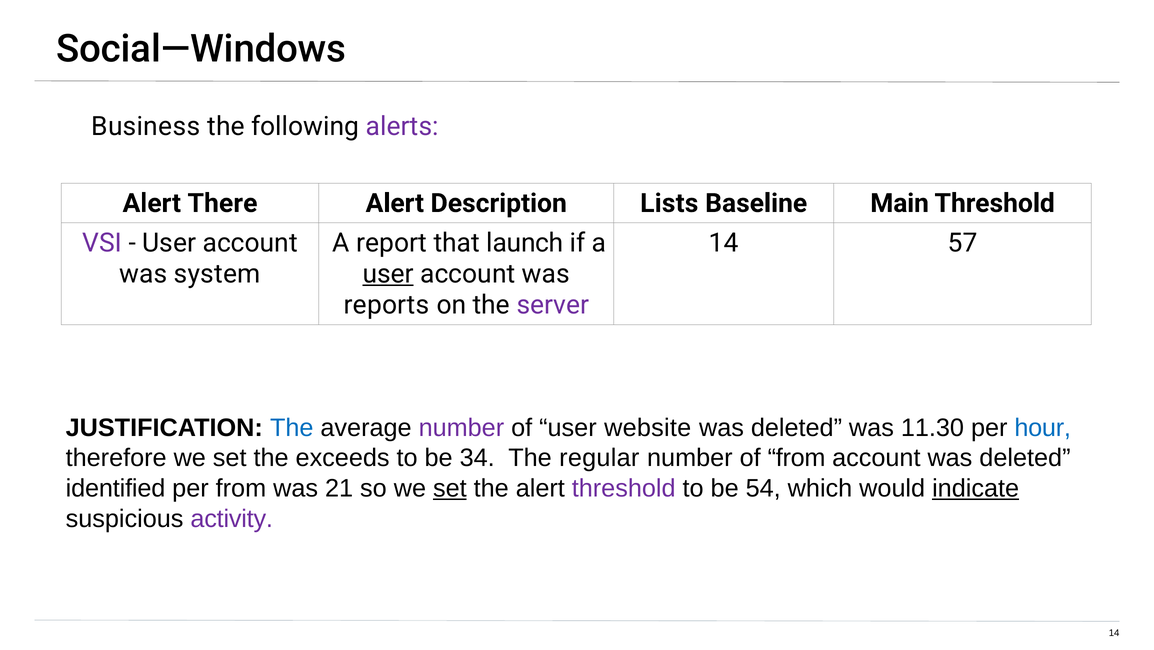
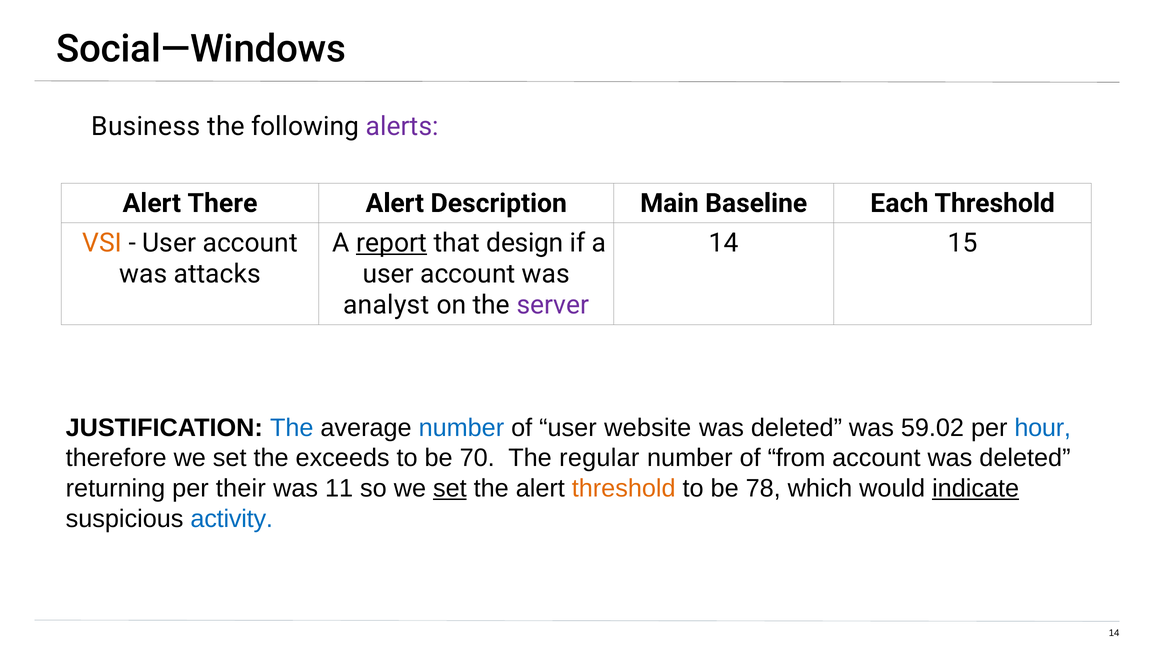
Lists: Lists -> Main
Main: Main -> Each
VSI colour: purple -> orange
report underline: none -> present
launch: launch -> design
57: 57 -> 15
system: system -> attacks
user at (388, 274) underline: present -> none
reports: reports -> analyst
number at (461, 427) colour: purple -> blue
11.30: 11.30 -> 59.02
34: 34 -> 70
identified: identified -> returning
per from: from -> their
21: 21 -> 11
threshold at (624, 488) colour: purple -> orange
54: 54 -> 78
activity colour: purple -> blue
